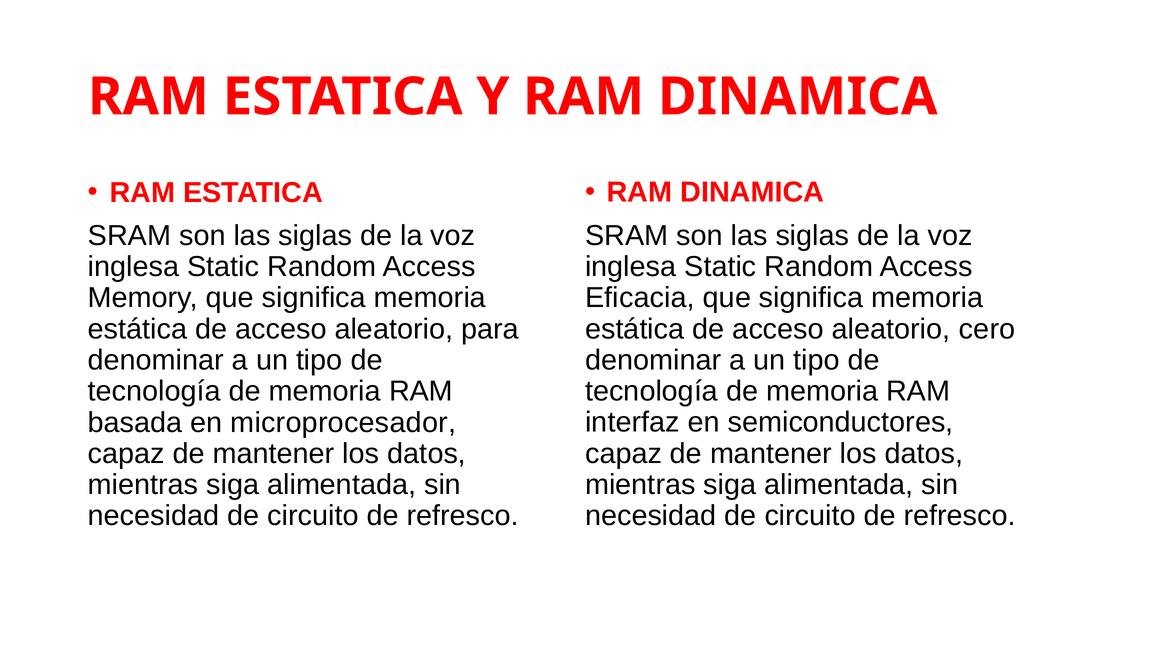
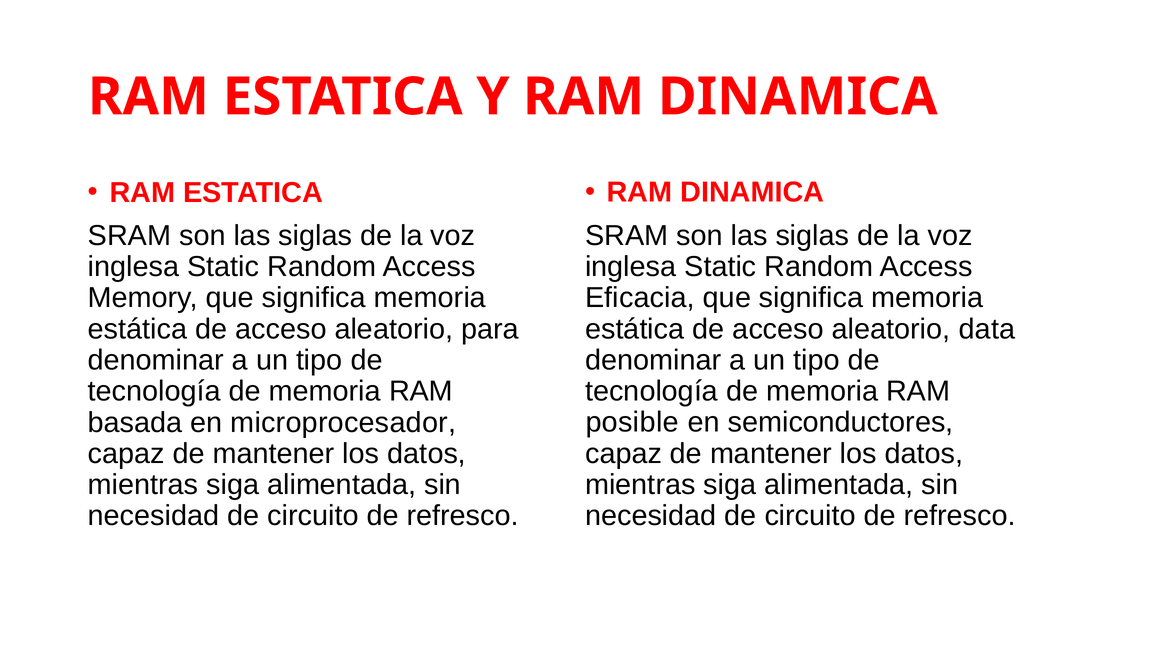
cero: cero -> data
interfaz: interfaz -> posible
